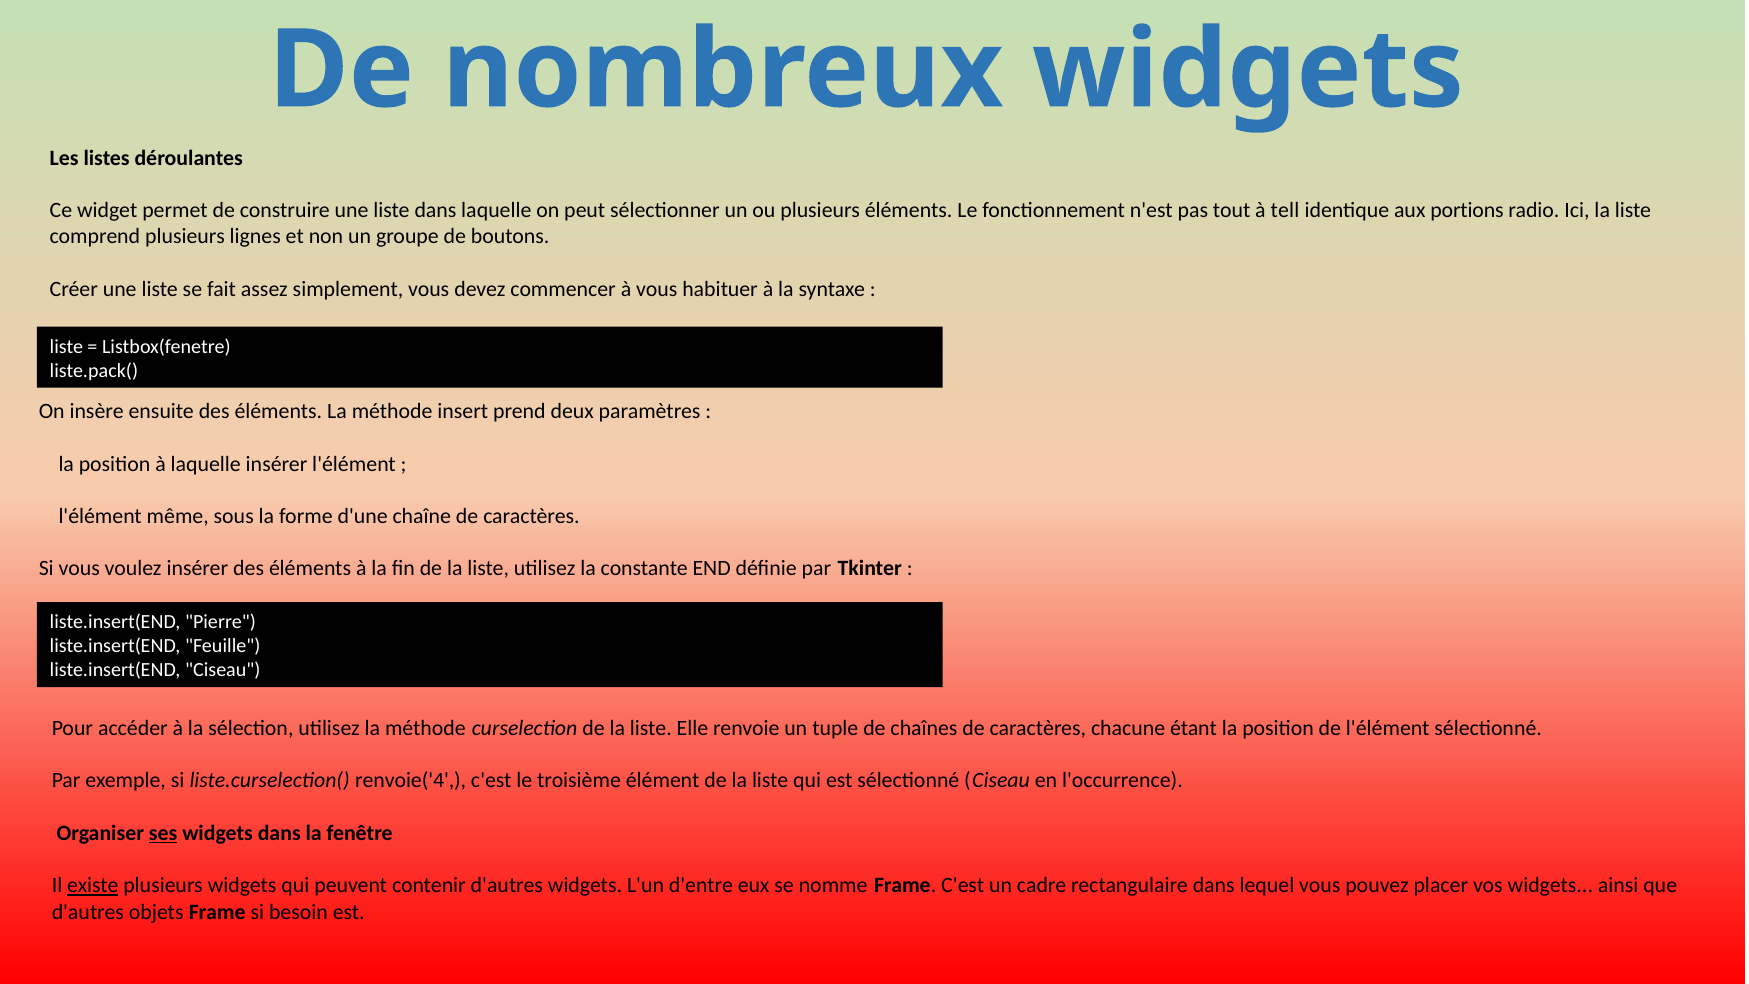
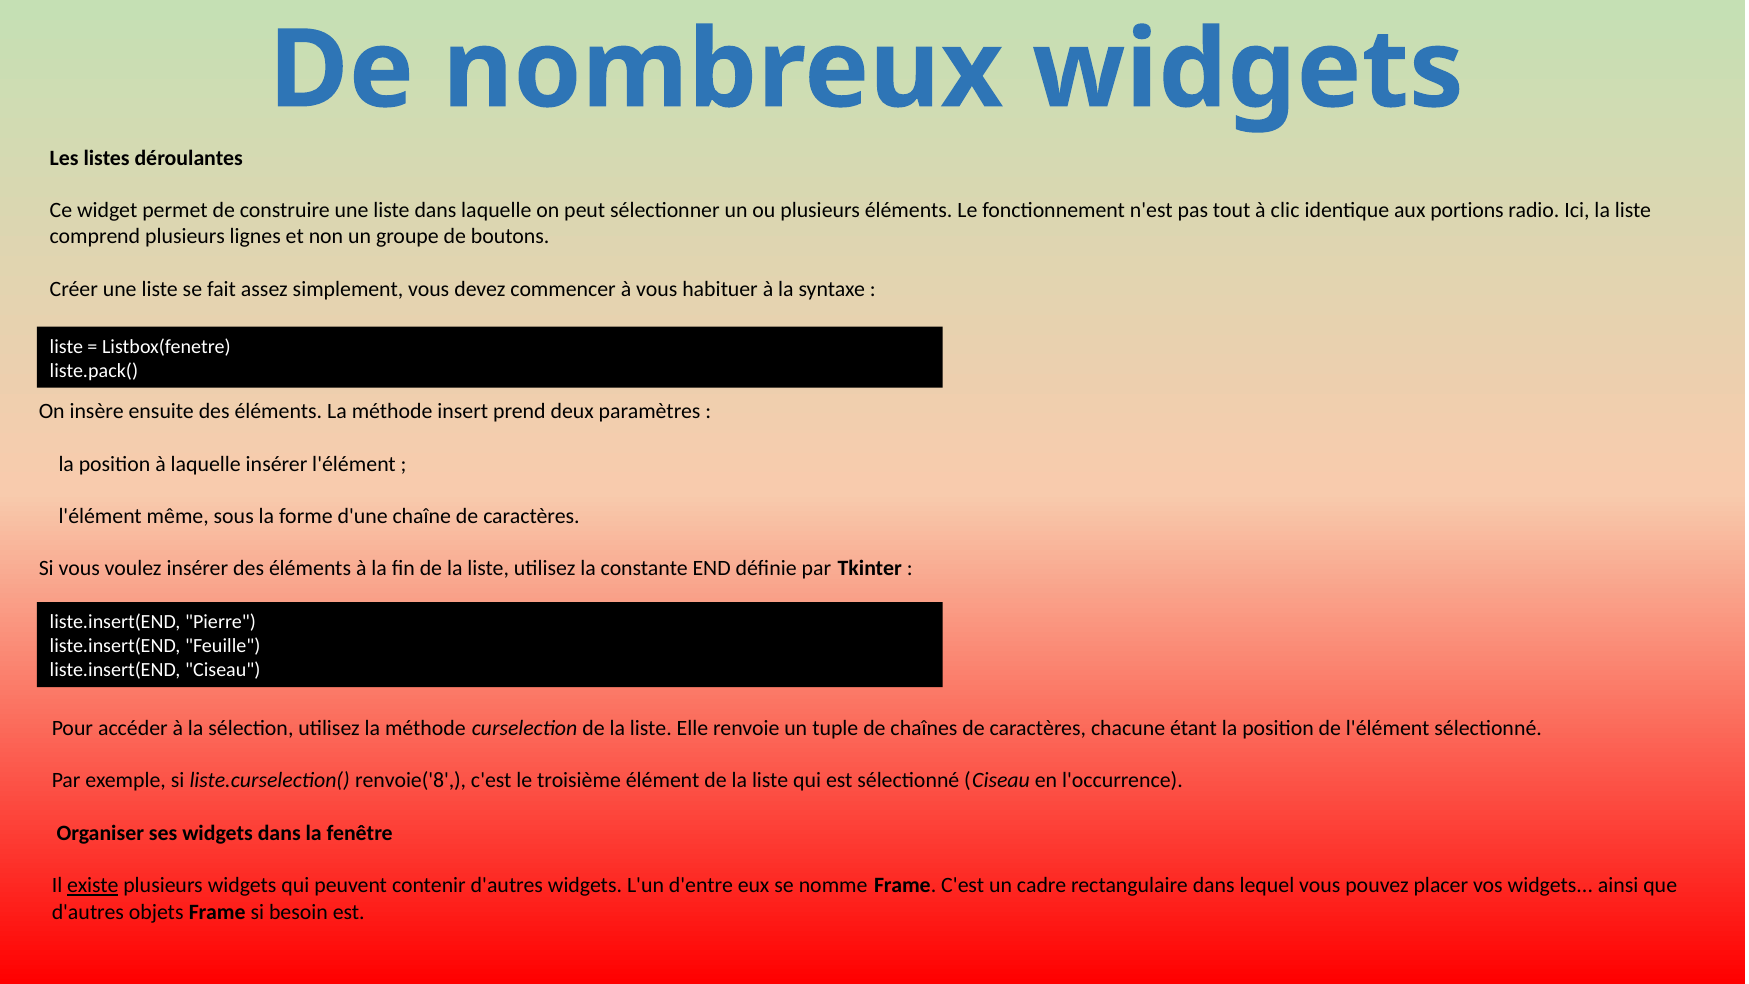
tell: tell -> clic
renvoie('4: renvoie('4 -> renvoie('8
ses underline: present -> none
